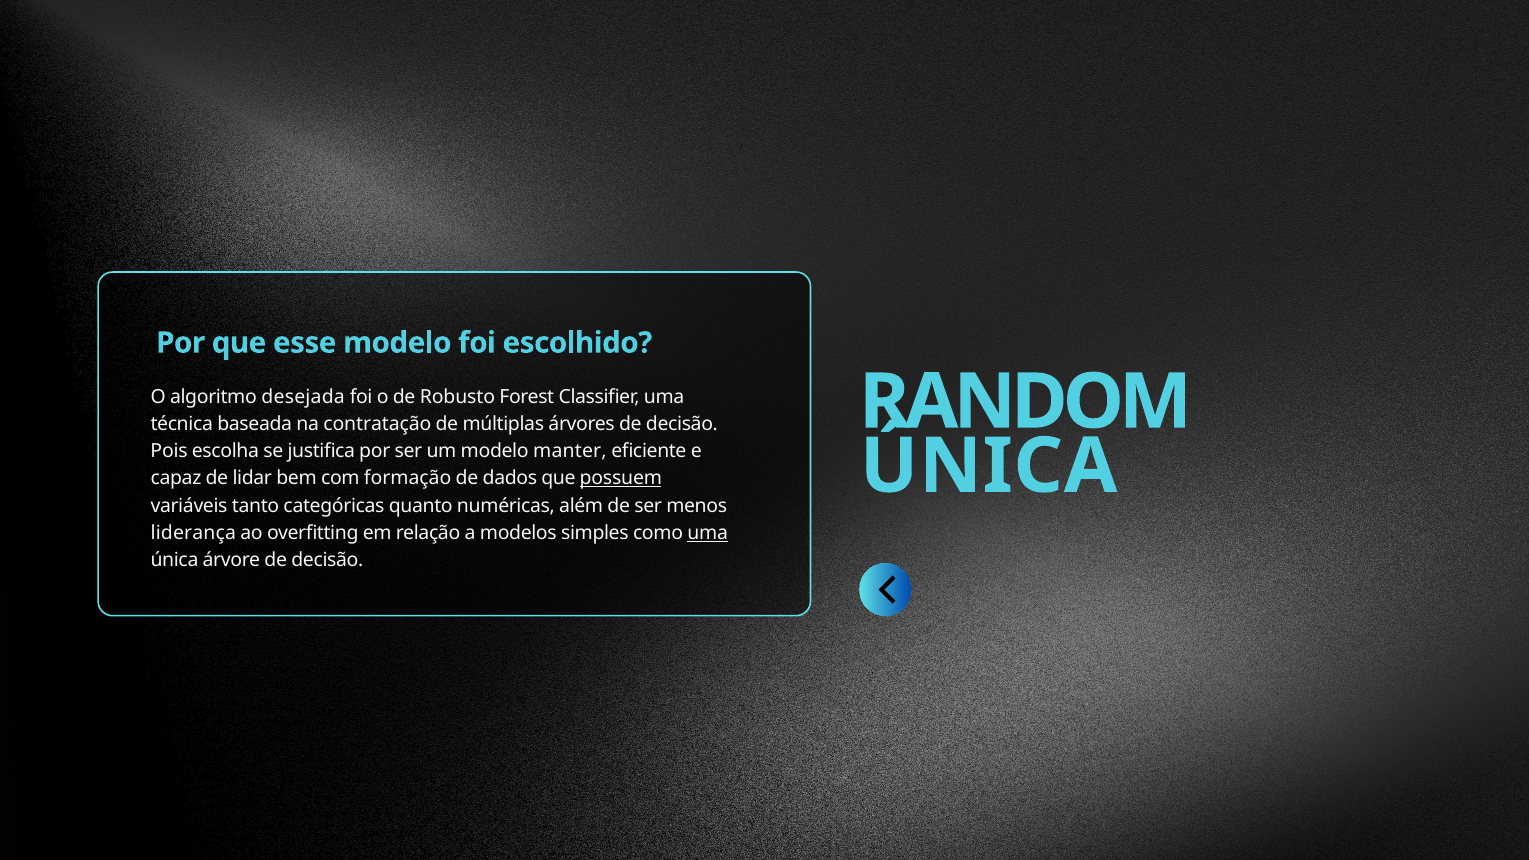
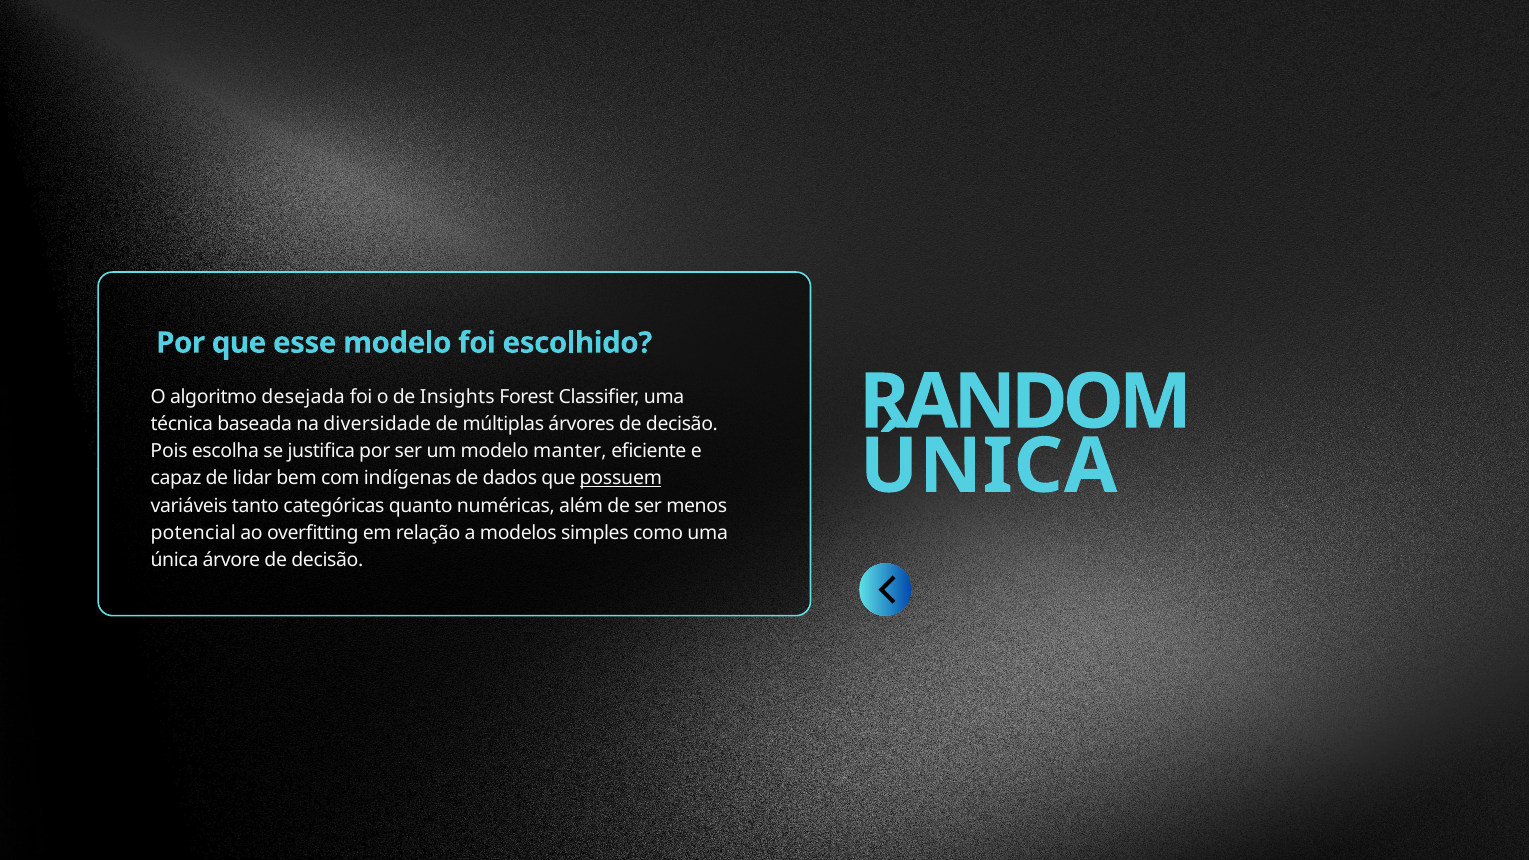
Robusto: Robusto -> Insights
contratação: contratação -> diversidade
formação: formação -> indígenas
liderança: liderança -> potencial
uma at (708, 533) underline: present -> none
